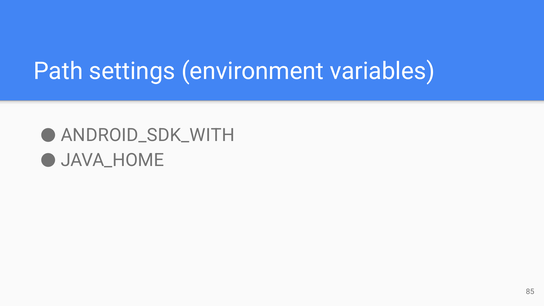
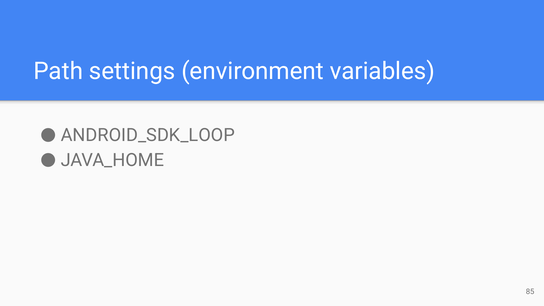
ANDROID_SDK_WITH: ANDROID_SDK_WITH -> ANDROID_SDK_LOOP
